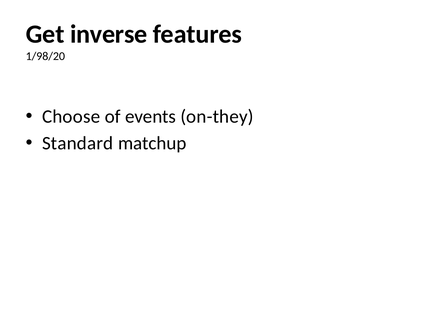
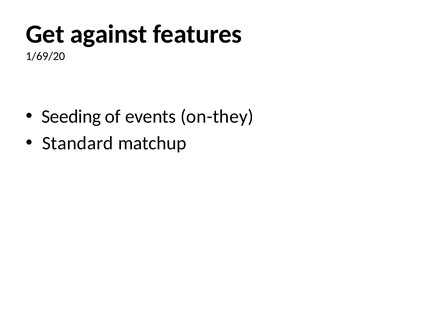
inverse: inverse -> against
1/98/20: 1/98/20 -> 1/69/20
Choose: Choose -> Seeding
